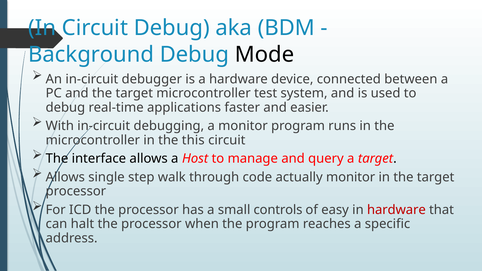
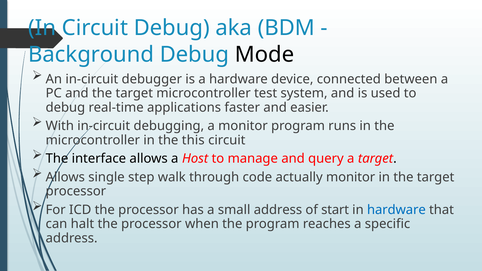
small controls: controls -> address
easy: easy -> start
hardware at (396, 210) colour: red -> blue
